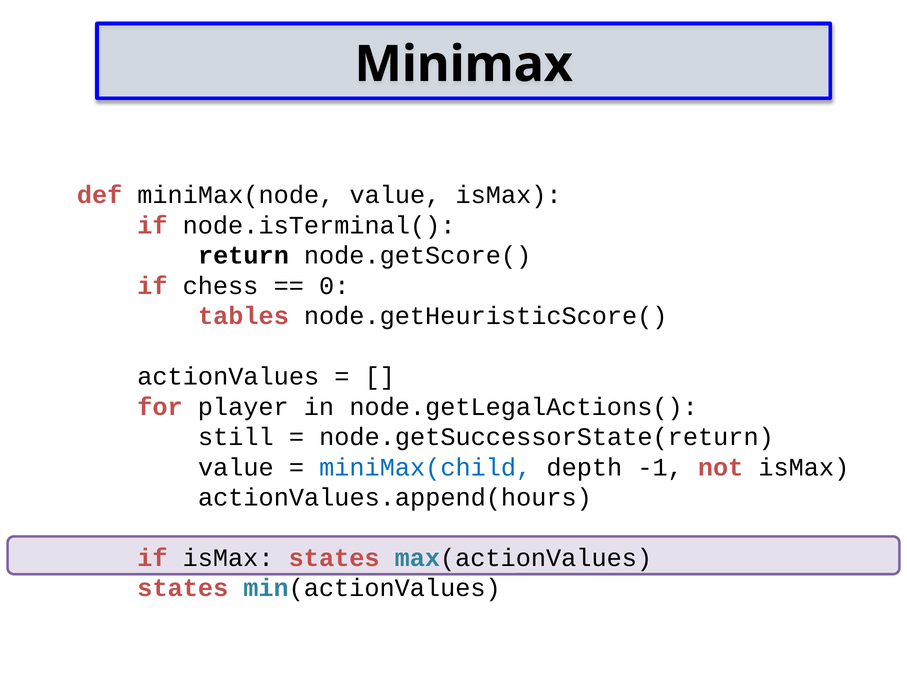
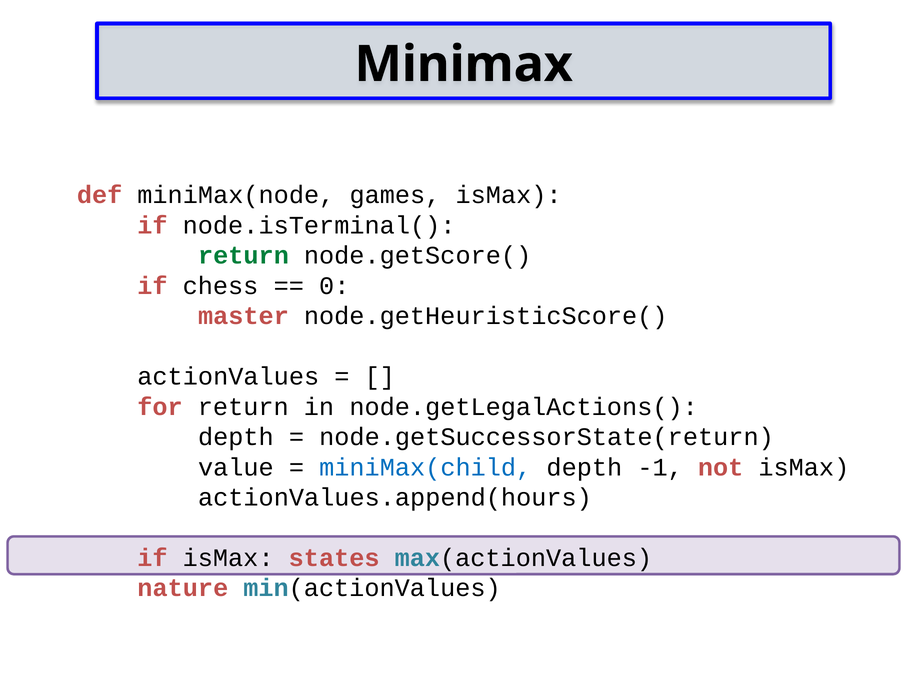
miniMax(node value: value -> games
return at (243, 256) colour: black -> green
tables: tables -> master
for player: player -> return
still at (236, 437): still -> depth
states at (183, 588): states -> nature
